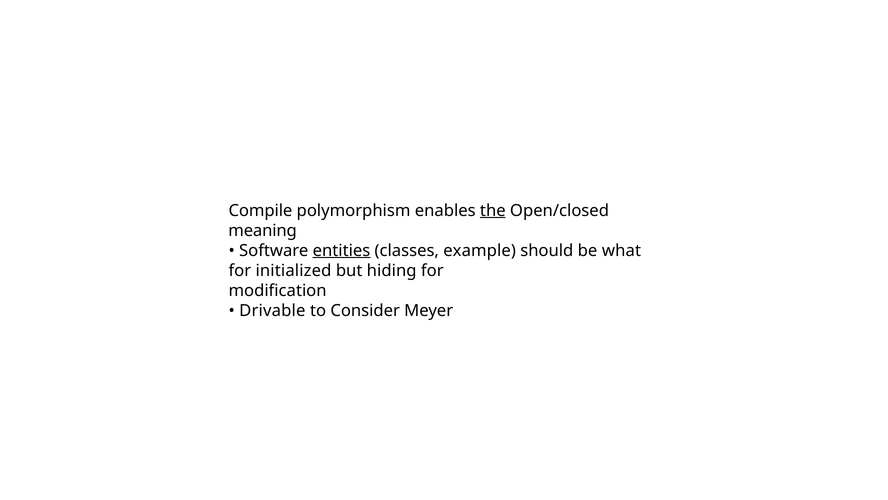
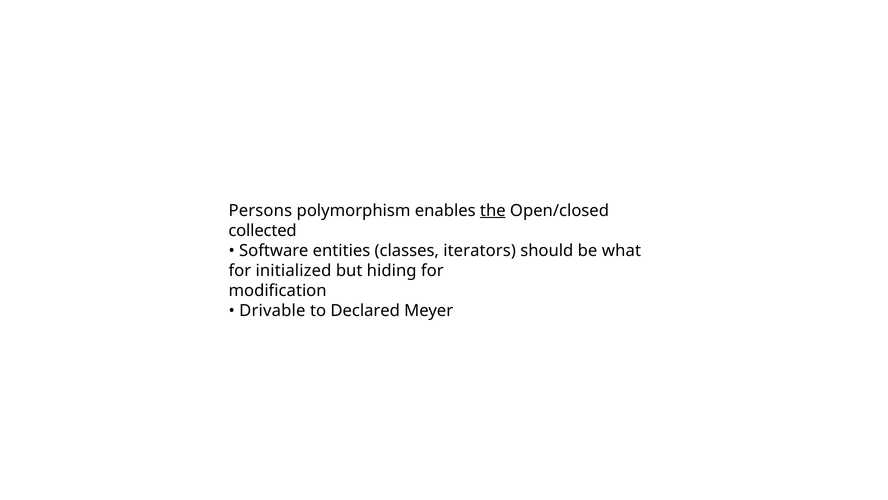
Compile: Compile -> Persons
meaning: meaning -> collected
entities underline: present -> none
example: example -> iterators
Consider: Consider -> Declared
